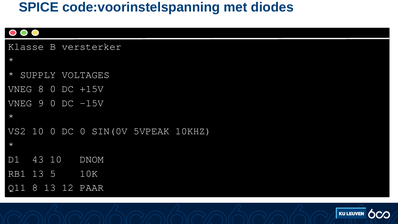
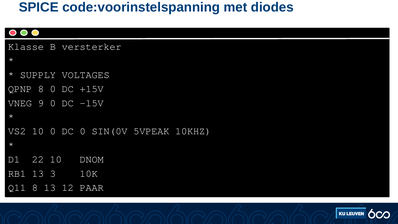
VNEG at (20, 89): VNEG -> QPNP
43: 43 -> 22
5: 5 -> 3
